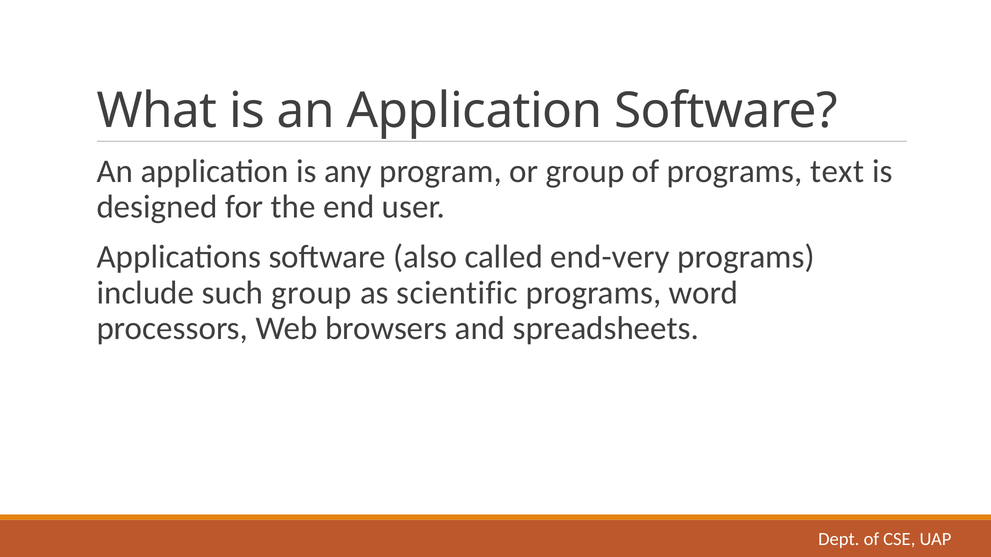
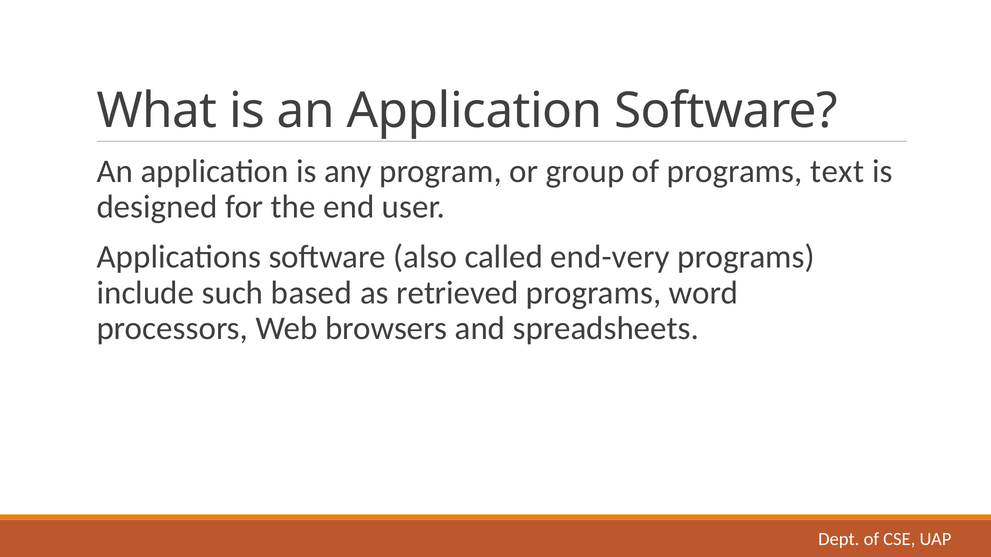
such group: group -> based
scientific: scientific -> retrieved
